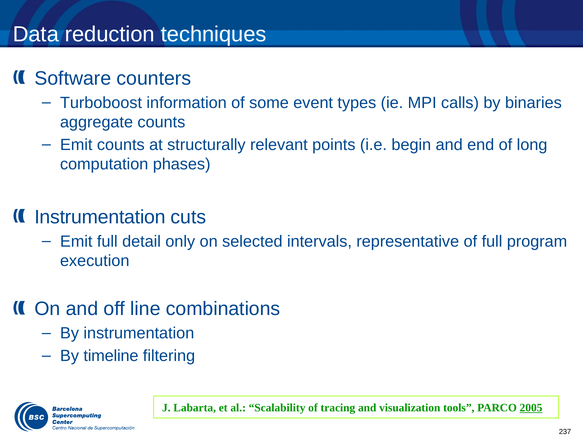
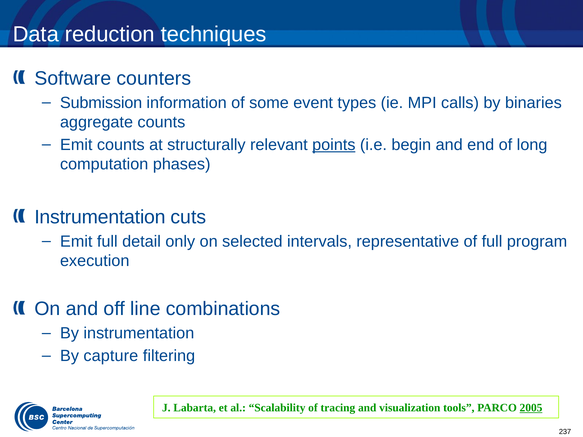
Turboboost: Turboboost -> Submission
points underline: none -> present
timeline: timeline -> capture
